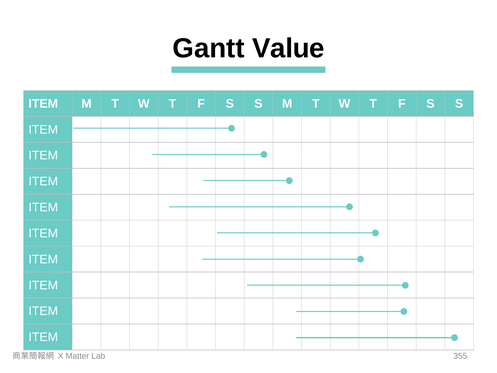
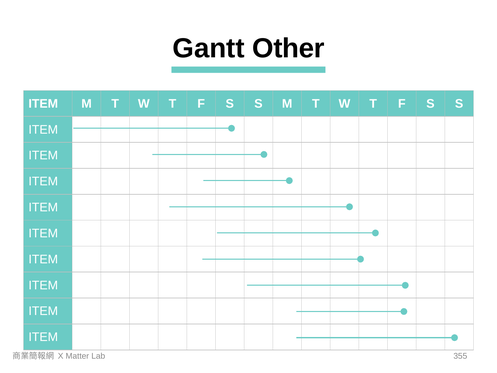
Value: Value -> Other
